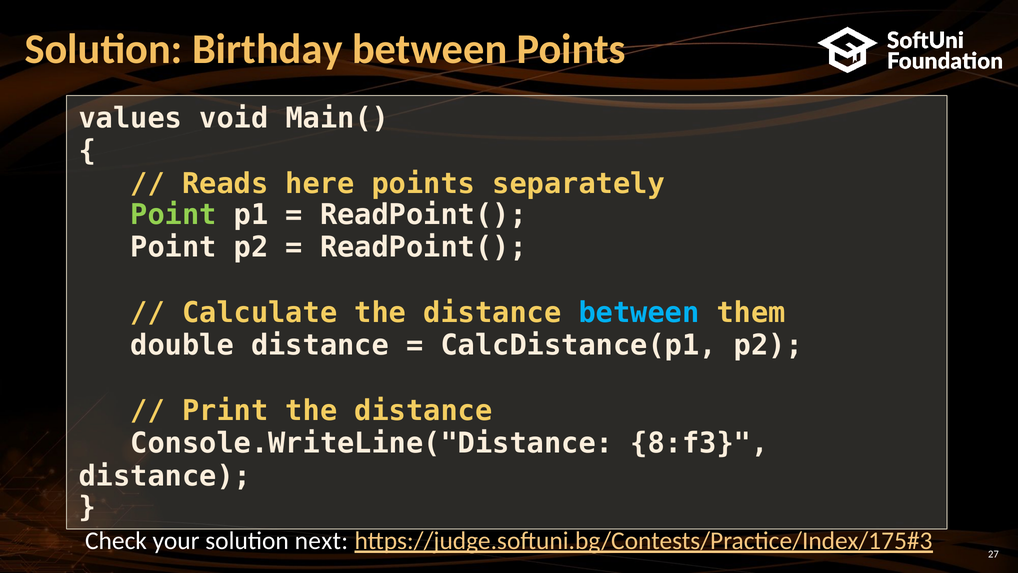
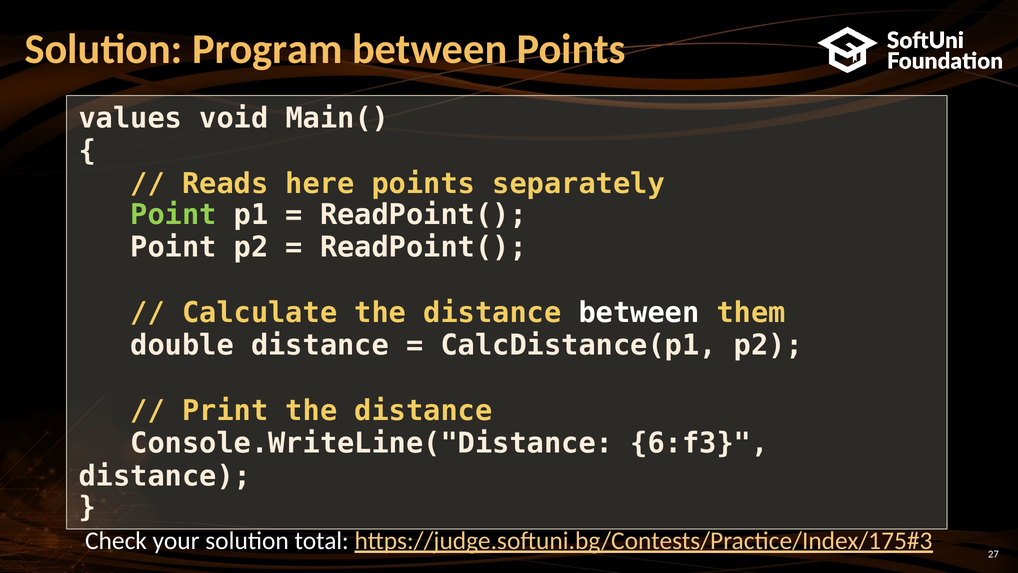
Birthday: Birthday -> Program
between at (639, 312) colour: light blue -> white
8:f3: 8:f3 -> 6:f3
next: next -> total
